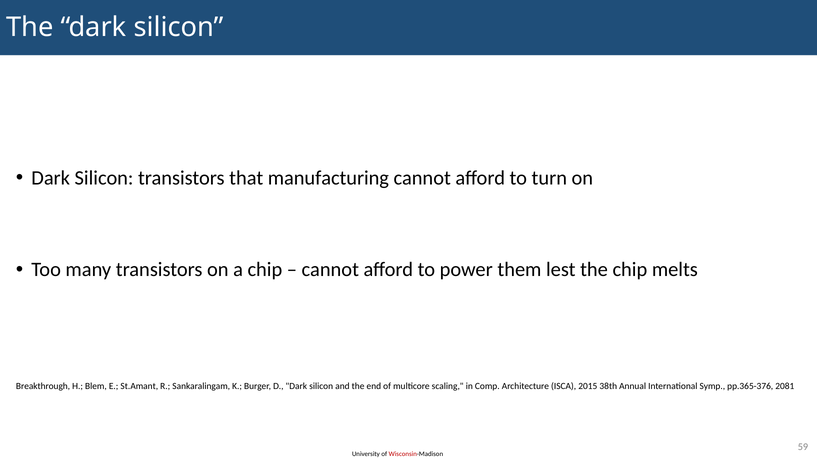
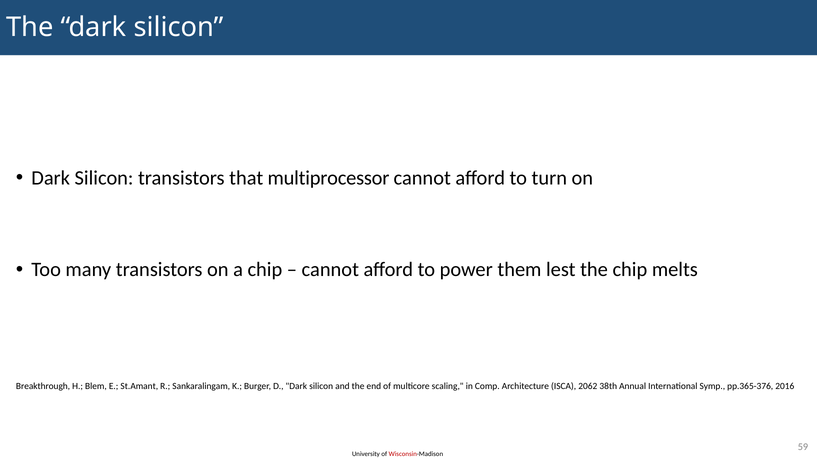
manufacturing: manufacturing -> multiprocessor
2015: 2015 -> 2062
2081: 2081 -> 2016
